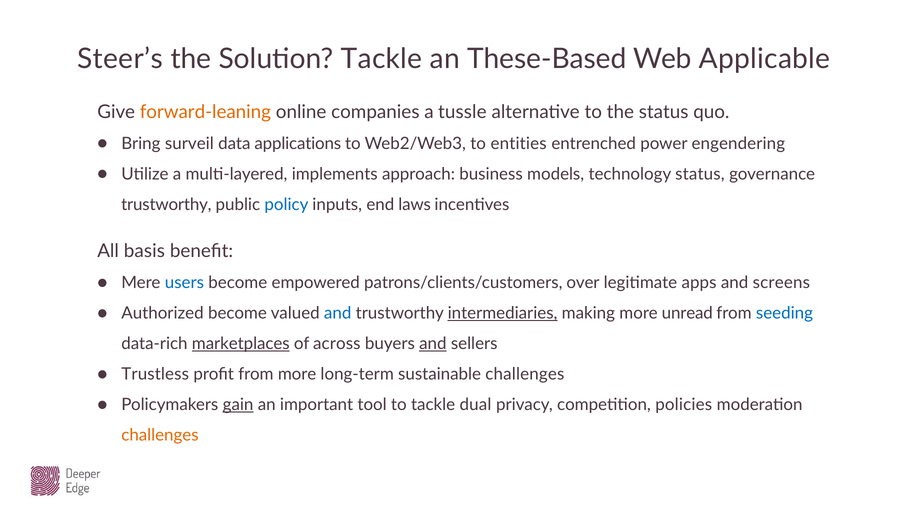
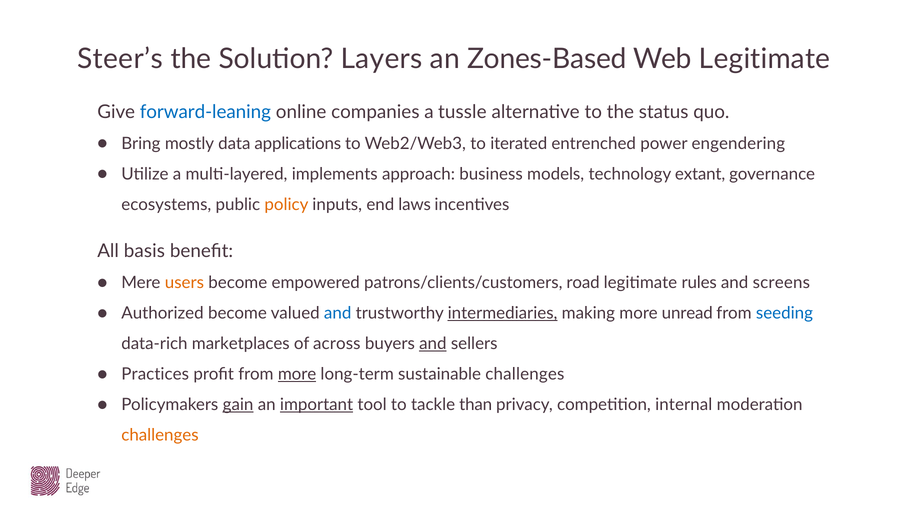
Solution Tackle: Tackle -> Layers
These-Based: These-Based -> Zones-Based
Web Applicable: Applicable -> Legitimate
forward-leaning colour: orange -> blue
surveil: surveil -> mostly
entities: entities -> iterated
technology status: status -> extant
trustworthy at (166, 204): trustworthy -> ecosystems
policy colour: blue -> orange
users colour: blue -> orange
over: over -> road
apps: apps -> rules
marketplaces underline: present -> none
Trustless: Trustless -> Practices
more at (297, 374) underline: none -> present
important underline: none -> present
dual: dual -> than
policies: policies -> internal
